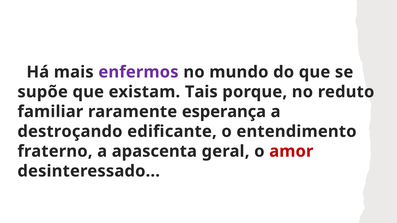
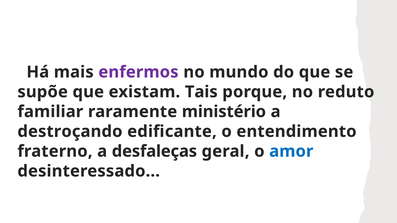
esperança: esperança -> ministério
apascenta: apascenta -> desfaleças
amor colour: red -> blue
